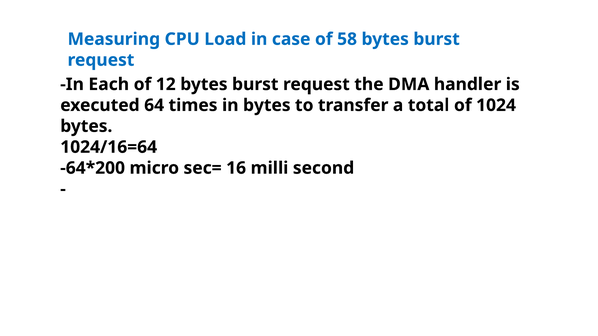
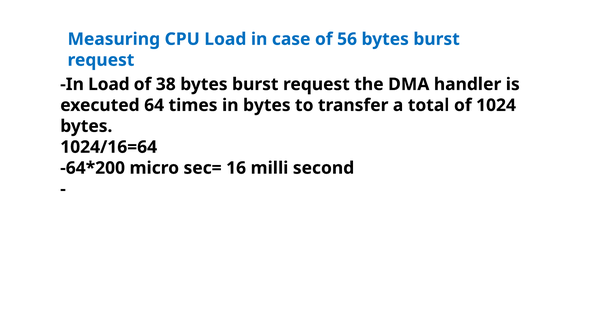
58: 58 -> 56
In Each: Each -> Load
12: 12 -> 38
